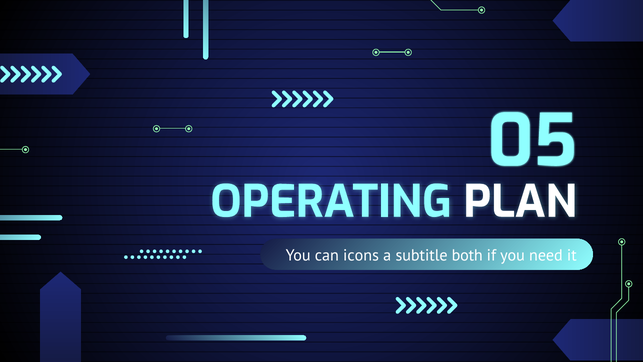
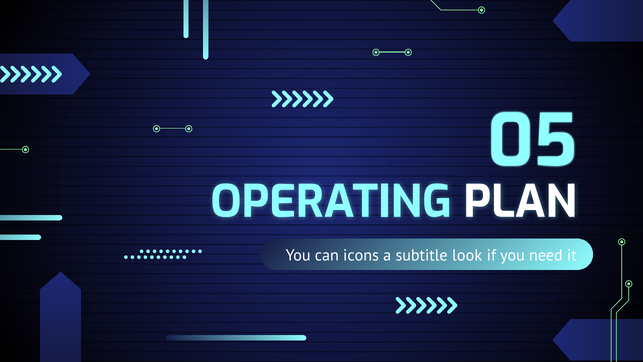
both: both -> look
